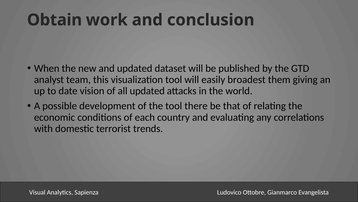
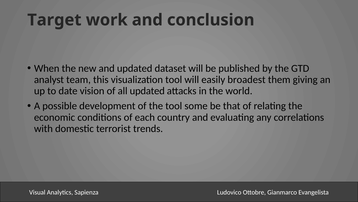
Obtain: Obtain -> Target
there: there -> some
